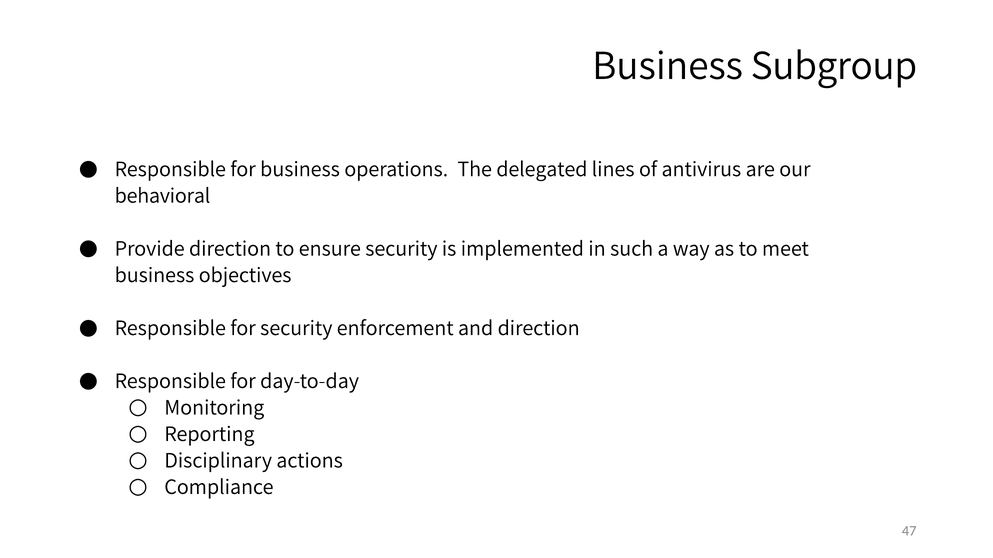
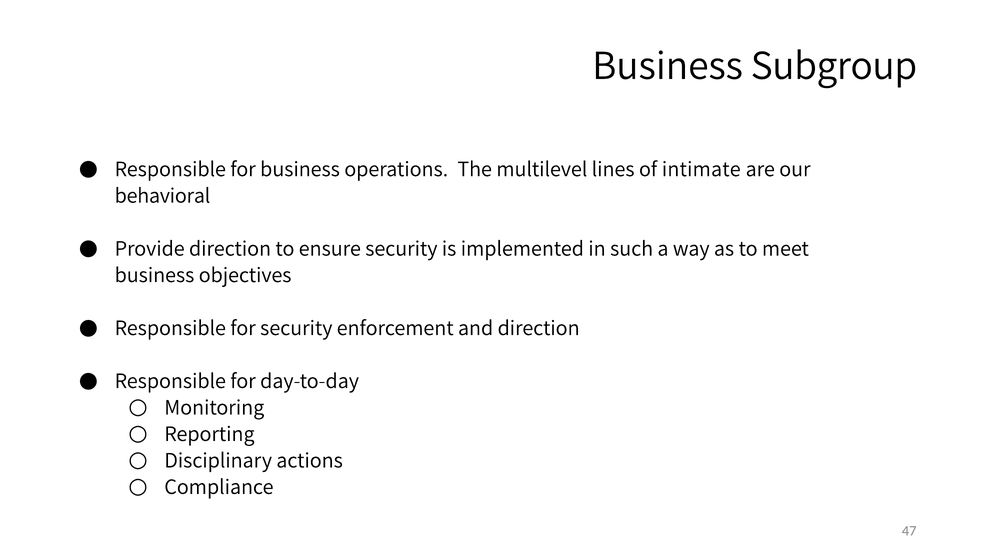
delegated: delegated -> multilevel
antivirus: antivirus -> intimate
